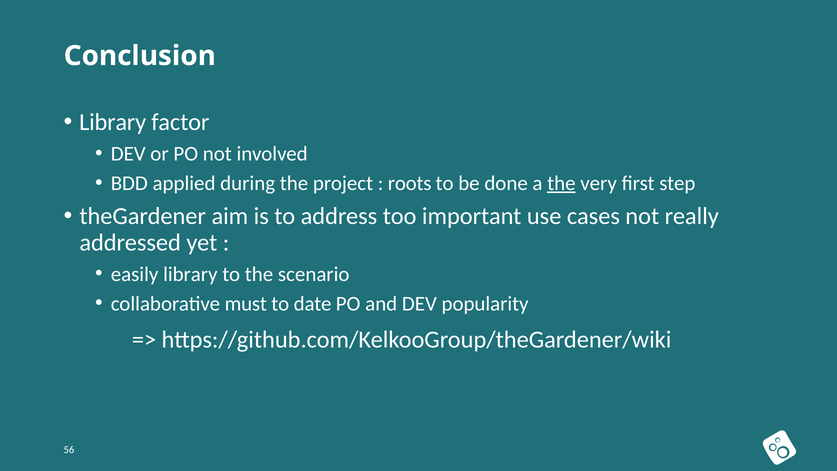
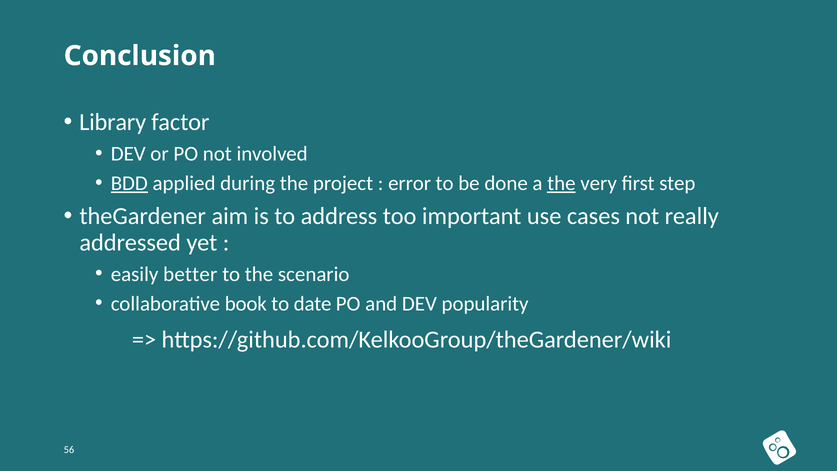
BDD underline: none -> present
roots: roots -> error
easily library: library -> better
must: must -> book
